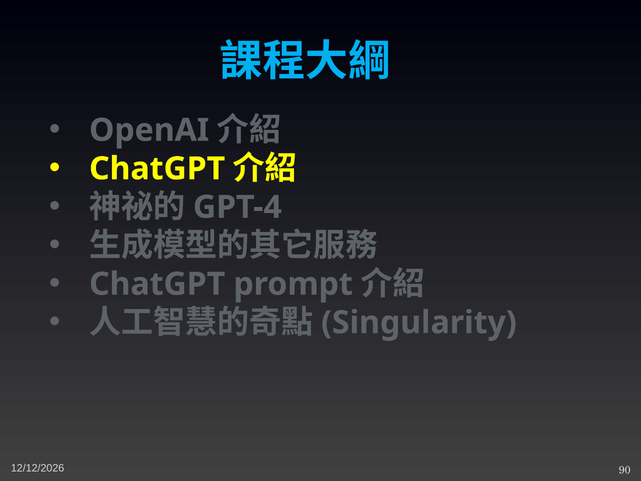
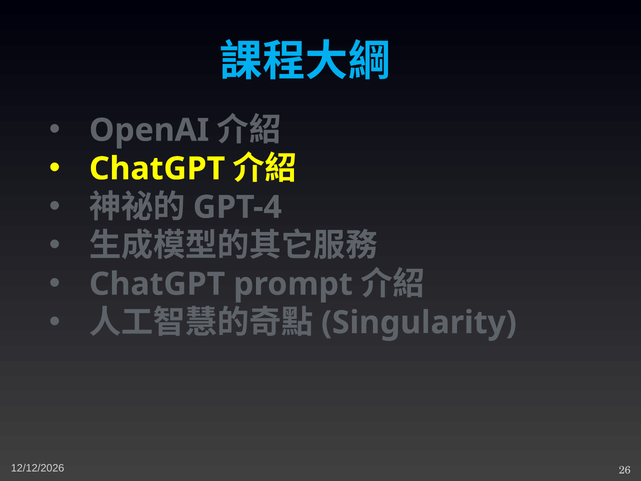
90: 90 -> 26
